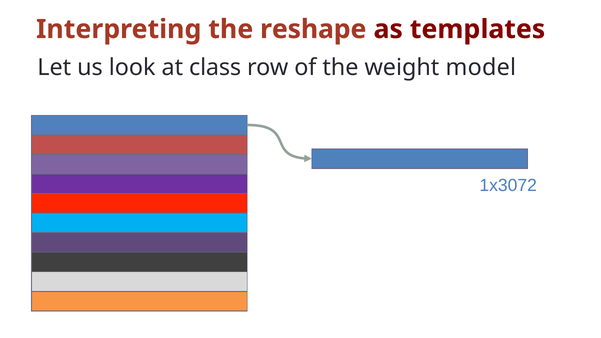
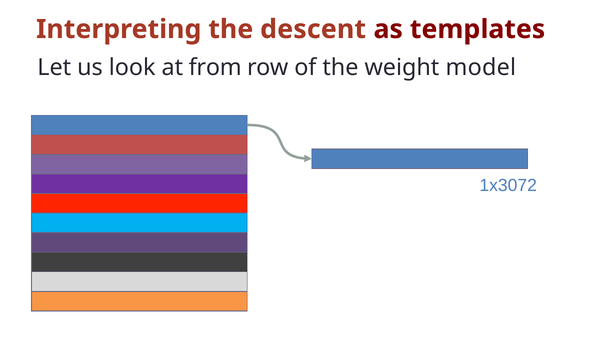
reshape: reshape -> descent
class: class -> from
